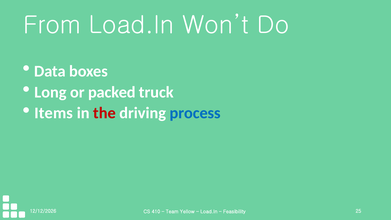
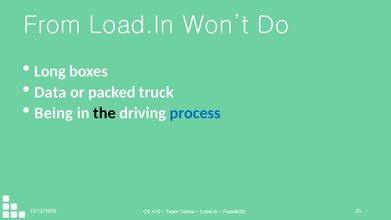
Data: Data -> Long
Long: Long -> Data
Items: Items -> Being
the colour: red -> black
